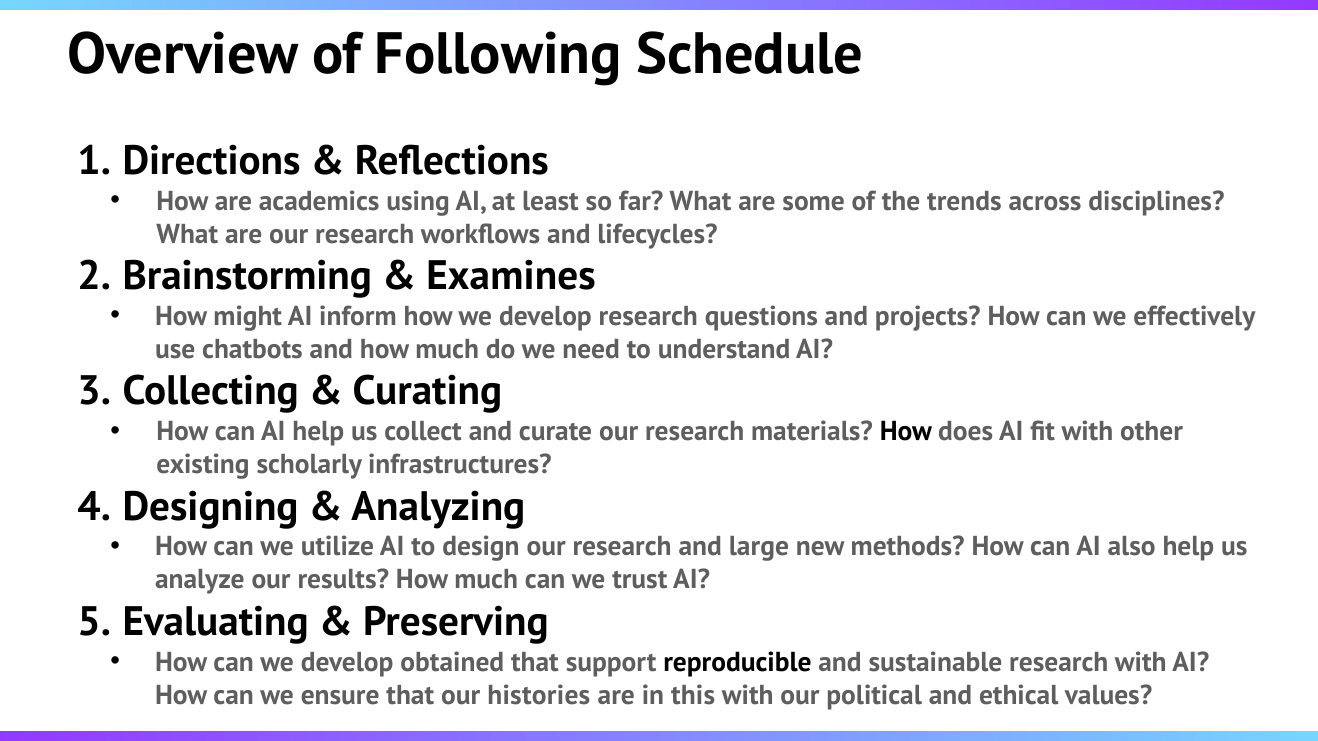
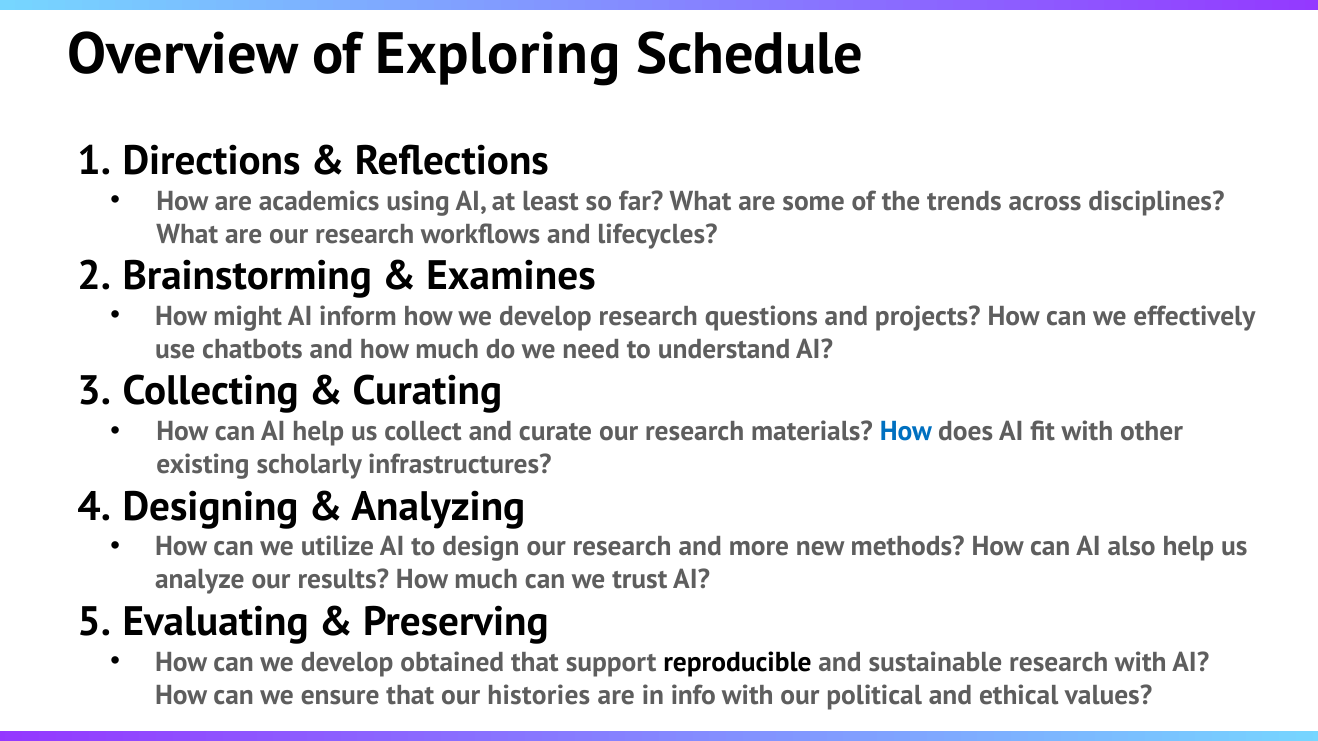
Following: Following -> Exploring
How at (906, 432) colour: black -> blue
large: large -> more
this: this -> info
